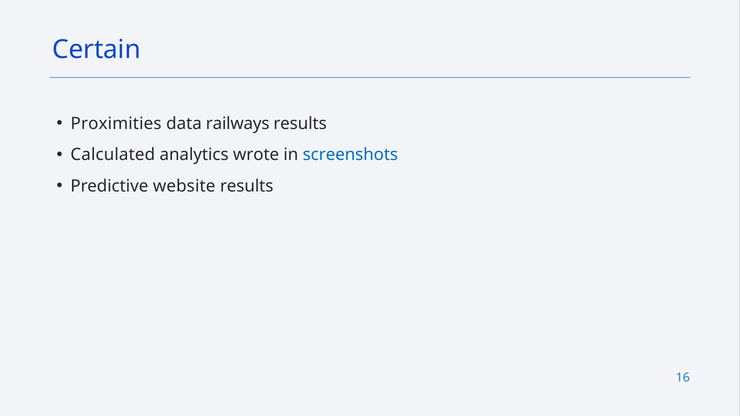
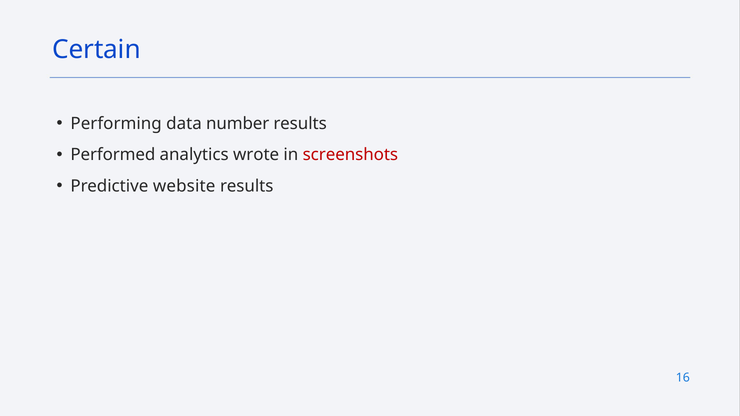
Proximities: Proximities -> Performing
railways: railways -> number
Calculated: Calculated -> Performed
screenshots colour: blue -> red
